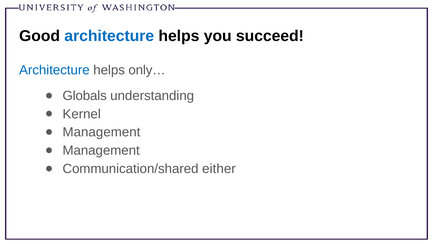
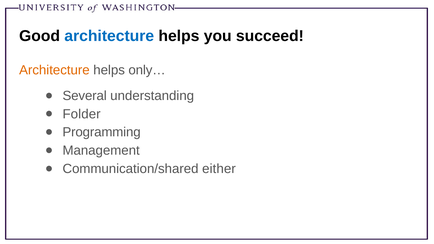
Architecture at (54, 70) colour: blue -> orange
Globals: Globals -> Several
Kernel: Kernel -> Folder
Management at (101, 132): Management -> Programming
